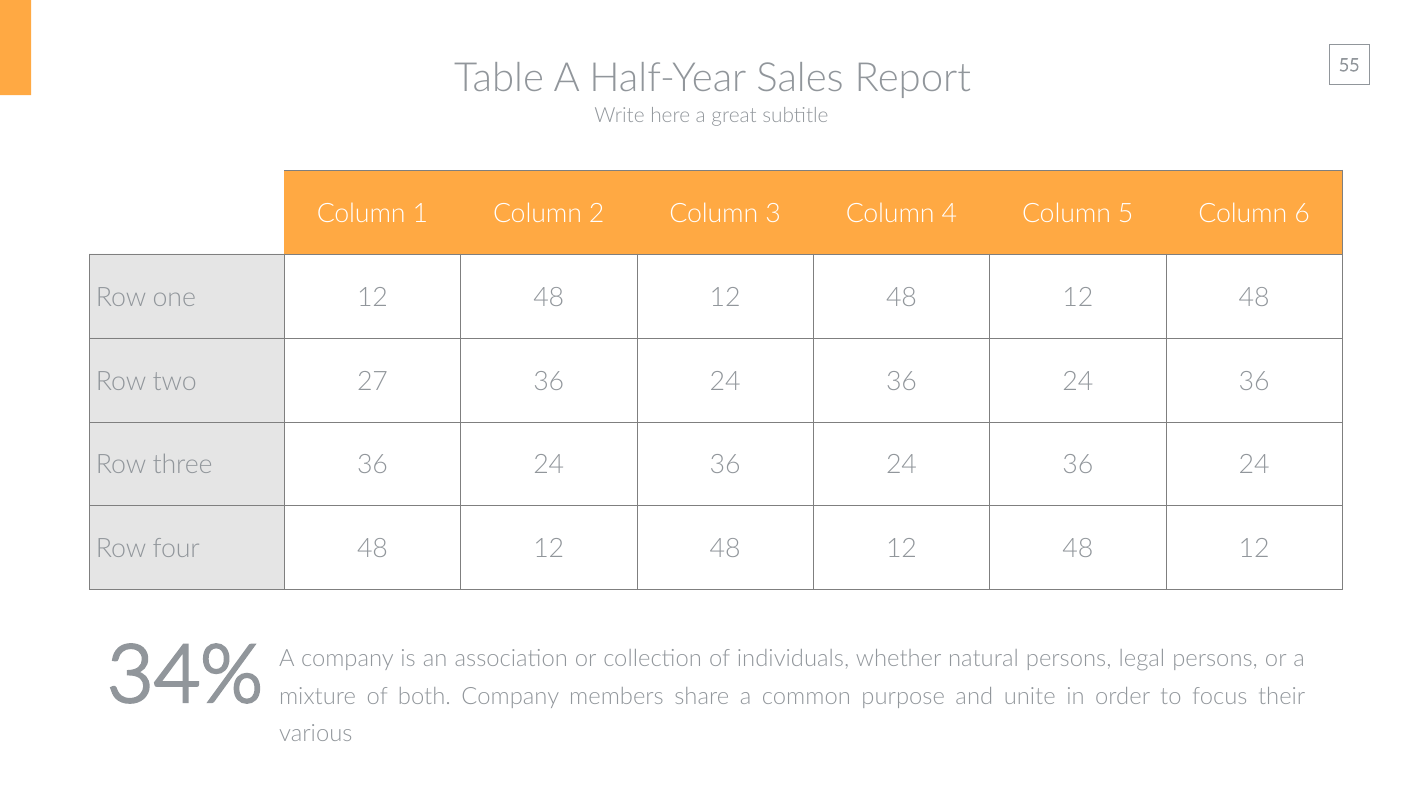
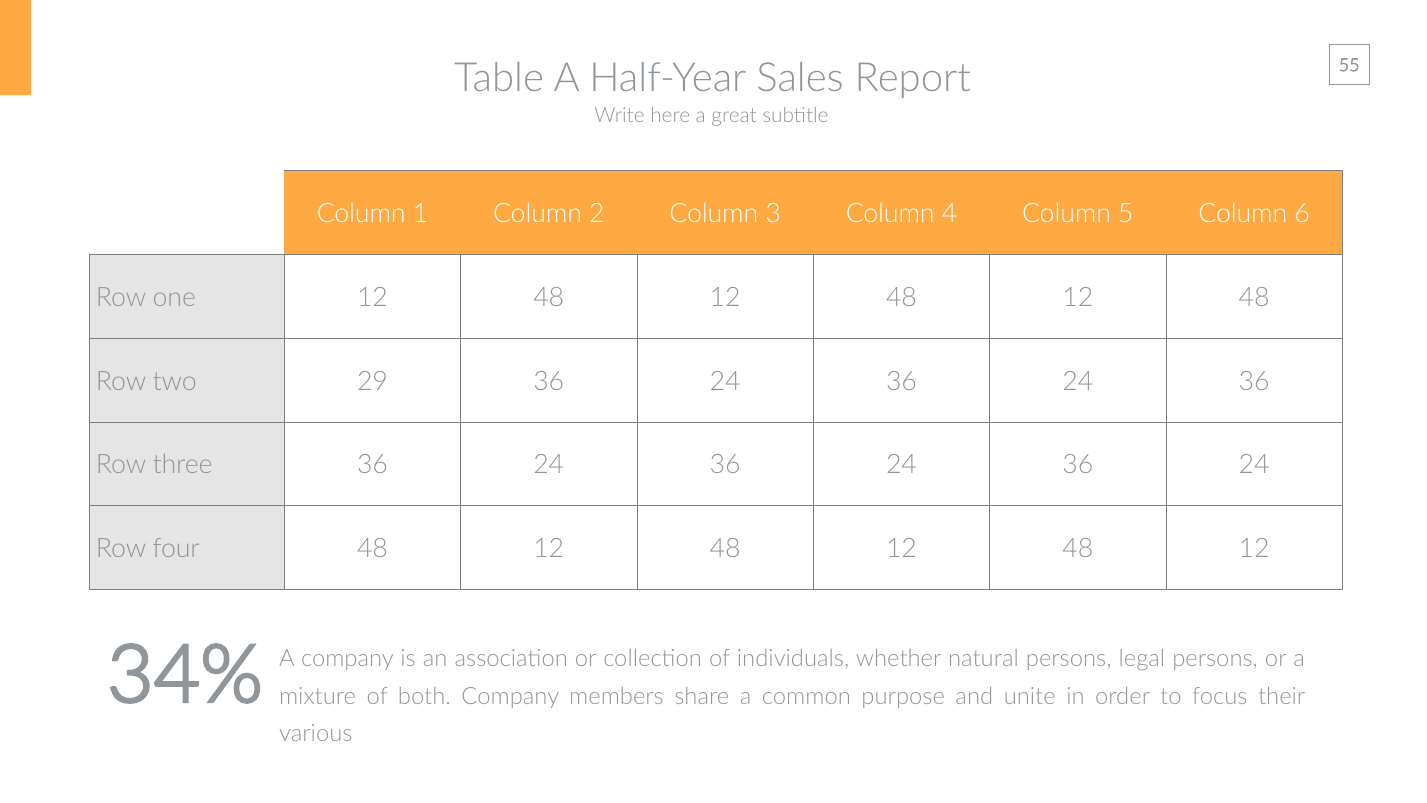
27: 27 -> 29
